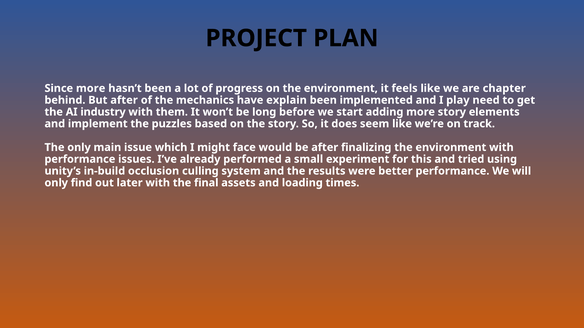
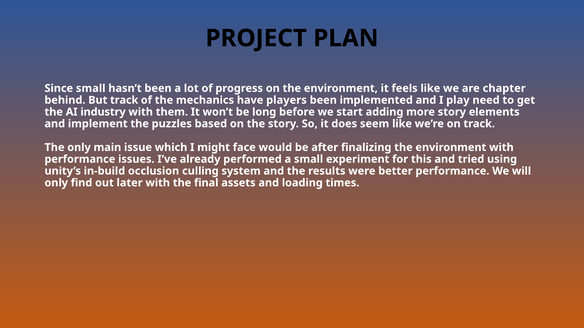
Since more: more -> small
But after: after -> track
explain: explain -> players
